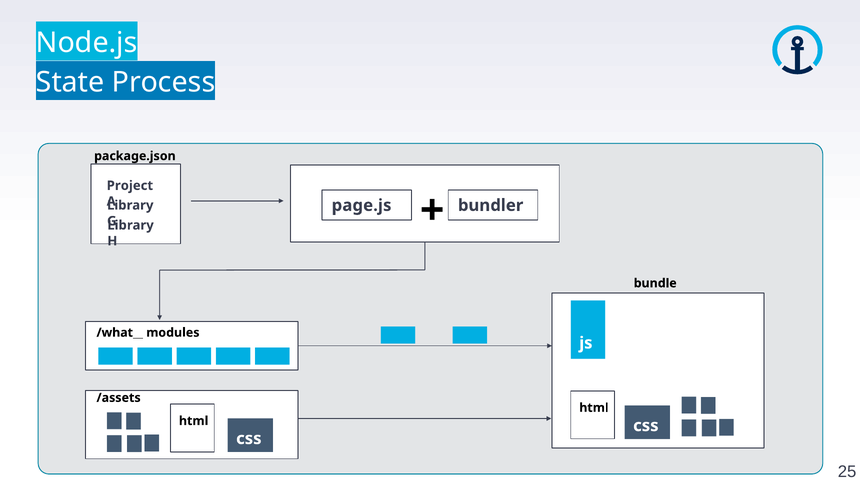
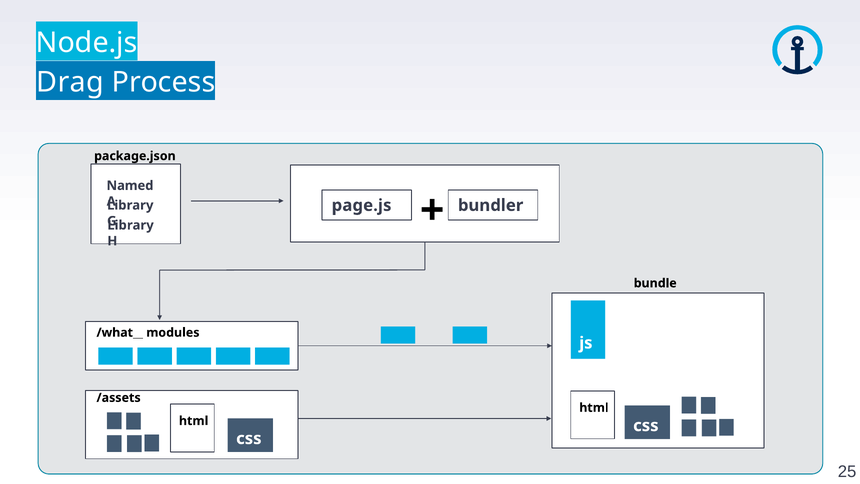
State: State -> Drag
Project: Project -> Named
